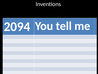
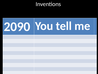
2094: 2094 -> 2090
